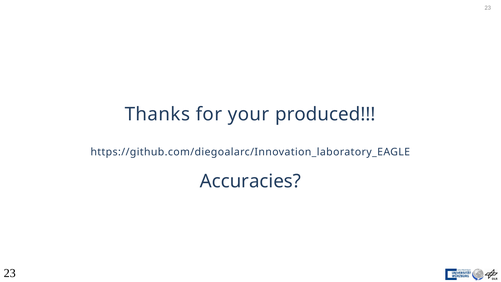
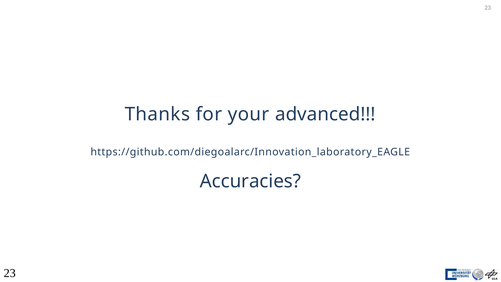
produced: produced -> advanced
